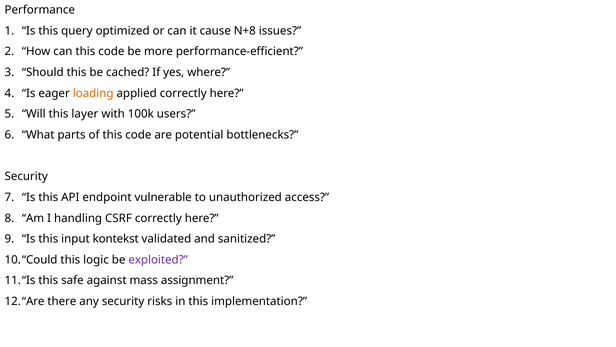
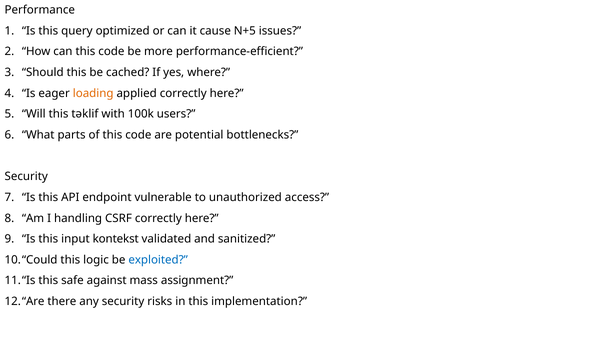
N+8: N+8 -> N+5
layer: layer -> təklif
exploited colour: purple -> blue
